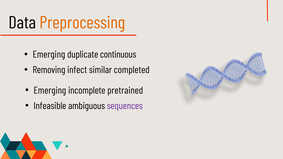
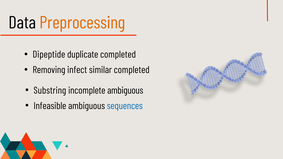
Emerging at (49, 55): Emerging -> Dipeptide
duplicate continuous: continuous -> completed
Emerging at (50, 91): Emerging -> Substring
incomplete pretrained: pretrained -> ambiguous
sequences colour: purple -> blue
